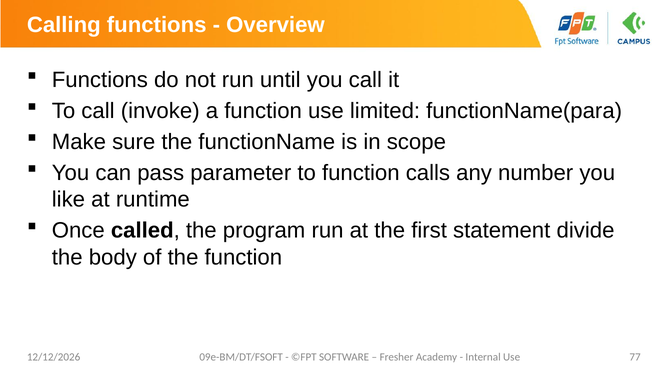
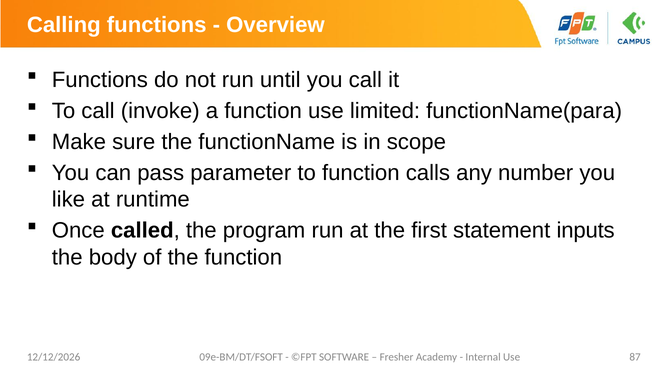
divide: divide -> inputs
77: 77 -> 87
